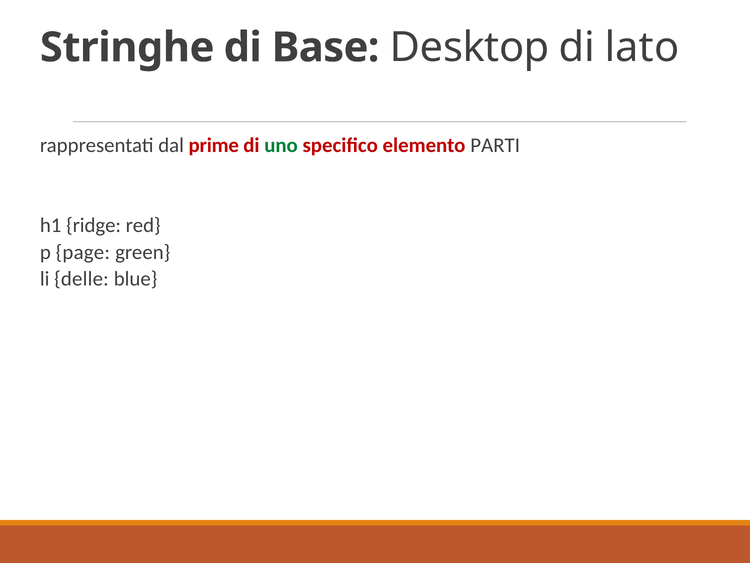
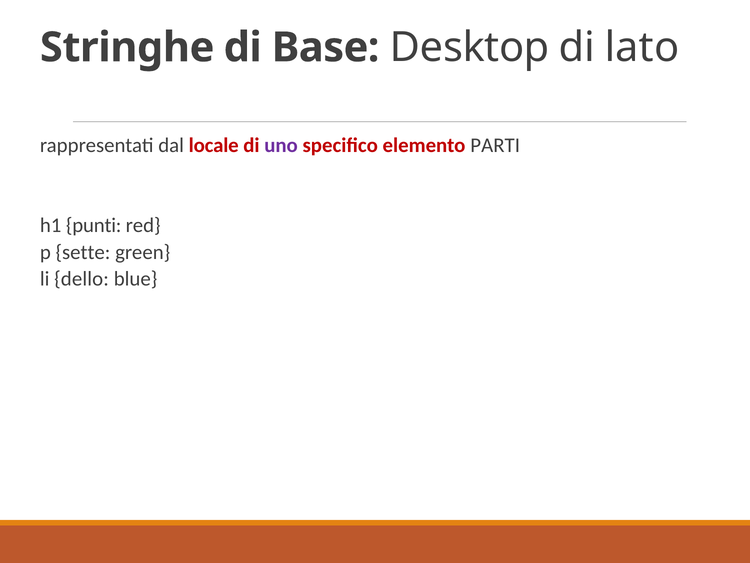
prime: prime -> locale
uno colour: green -> purple
ridge: ridge -> punti
page: page -> sette
delle: delle -> dello
